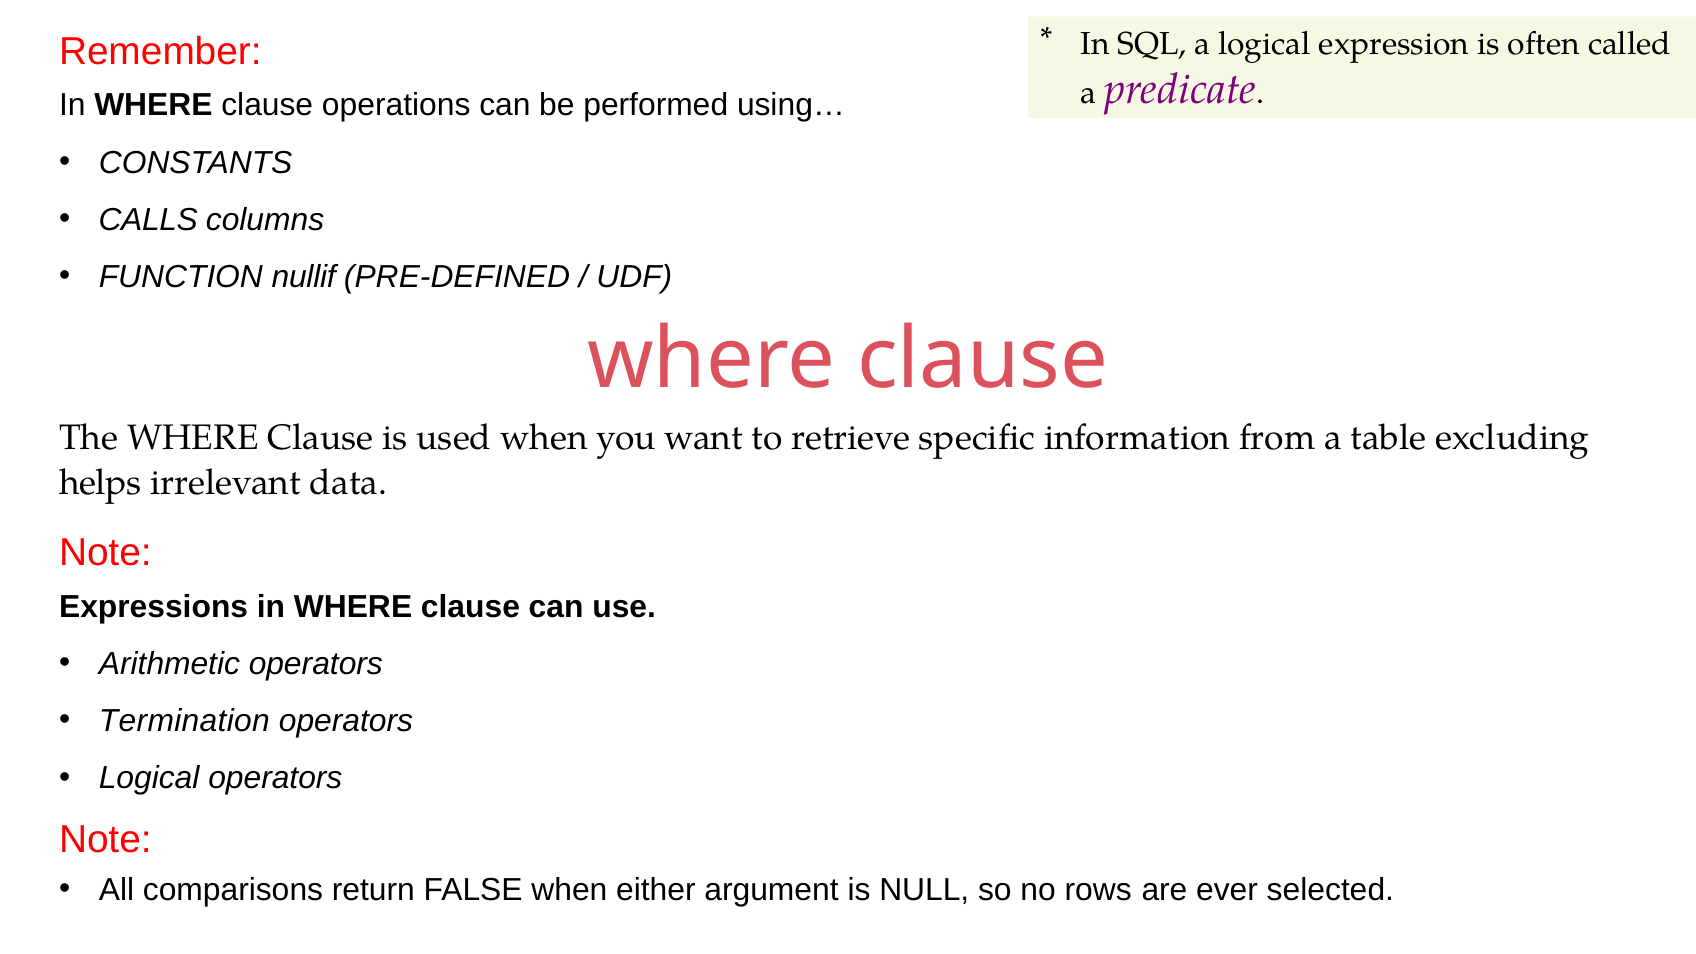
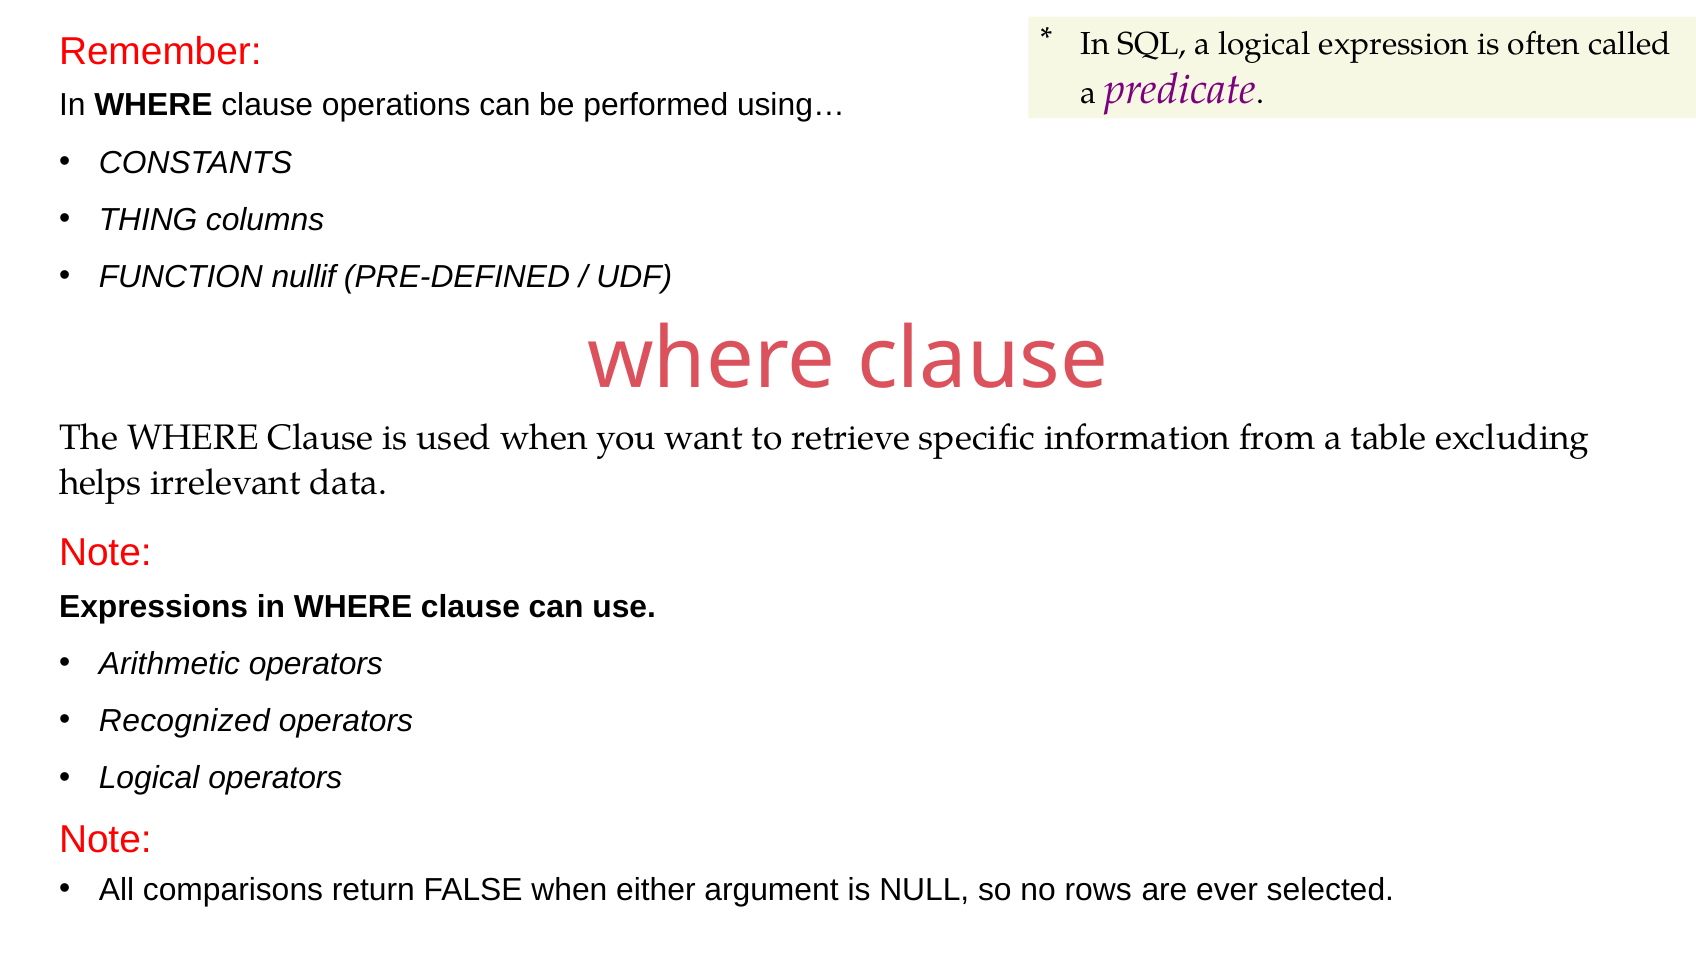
CALLS: CALLS -> THING
Termination: Termination -> Recognized
